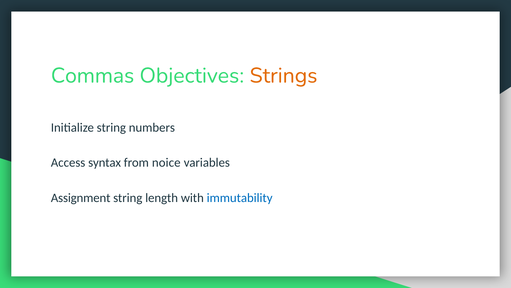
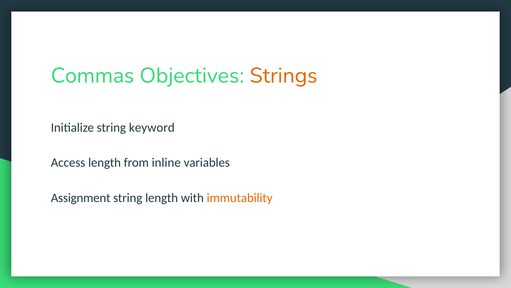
numbers: numbers -> keyword
Access syntax: syntax -> length
noice: noice -> inline
immutability colour: blue -> orange
